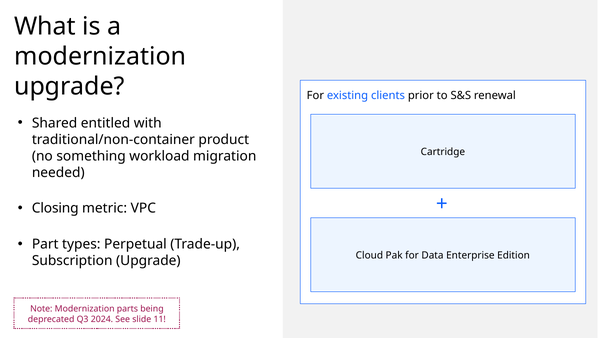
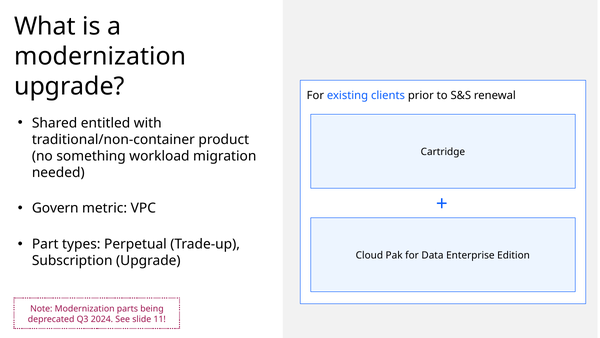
Closing: Closing -> Govern
